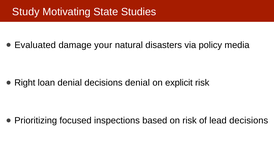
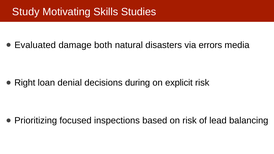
State: State -> Skills
your: your -> both
policy: policy -> errors
decisions denial: denial -> during
lead decisions: decisions -> balancing
